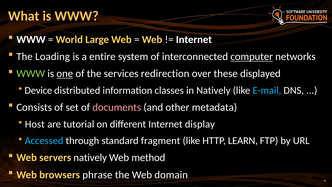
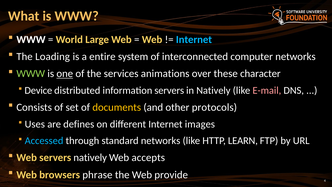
Internet at (194, 40) colour: white -> light blue
computer underline: present -> none
redirection: redirection -> animations
displayed: displayed -> character
information classes: classes -> servers
E-mail colour: light blue -> pink
documents colour: pink -> yellow
metadata: metadata -> protocols
Host: Host -> Uses
tutorial: tutorial -> defines
display: display -> images
standard fragment: fragment -> networks
method: method -> accepts
domain: domain -> provide
